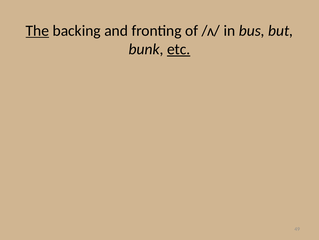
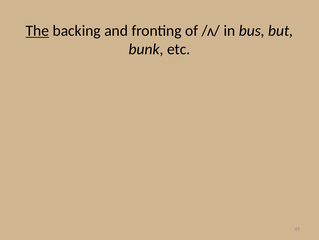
etc underline: present -> none
